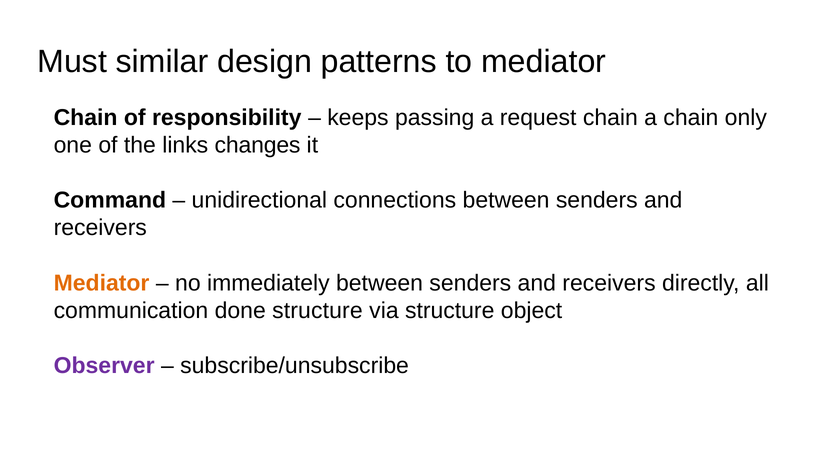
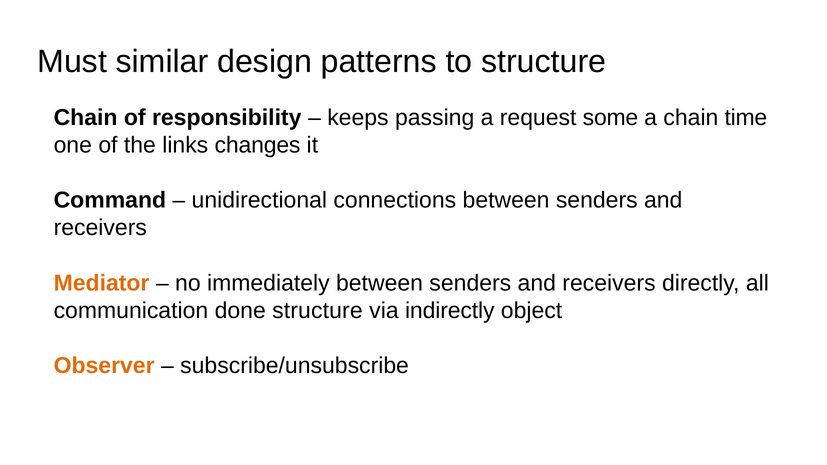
to mediator: mediator -> structure
request chain: chain -> some
only: only -> time
via structure: structure -> indirectly
Observer colour: purple -> orange
